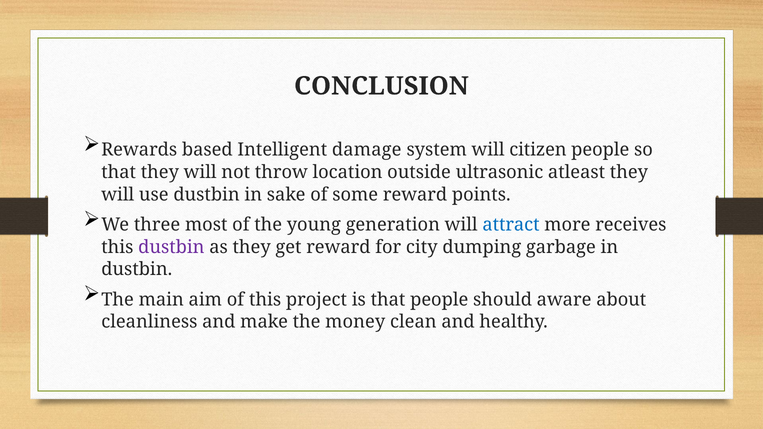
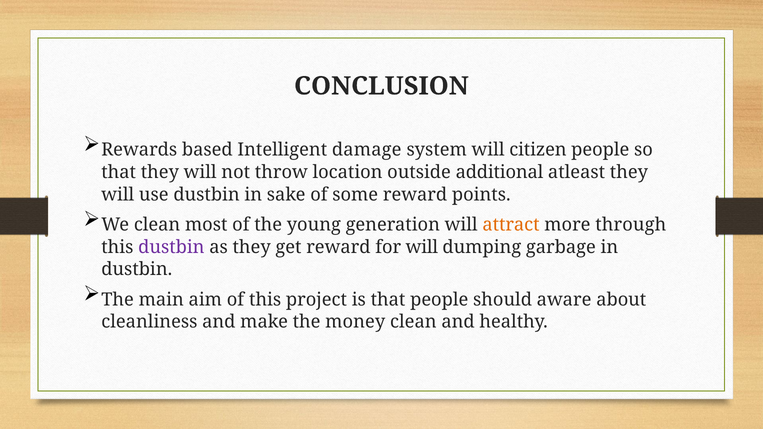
ultrasonic: ultrasonic -> additional
We three: three -> clean
attract colour: blue -> orange
receives: receives -> through
for city: city -> will
